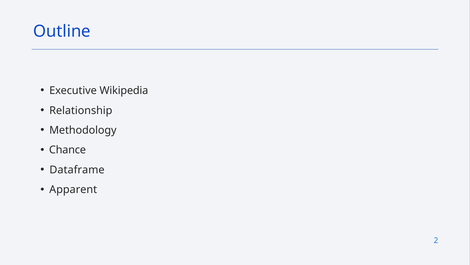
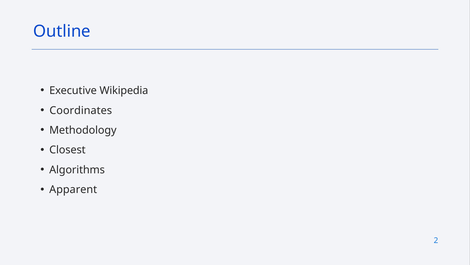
Relationship: Relationship -> Coordinates
Chance: Chance -> Closest
Dataframe: Dataframe -> Algorithms
